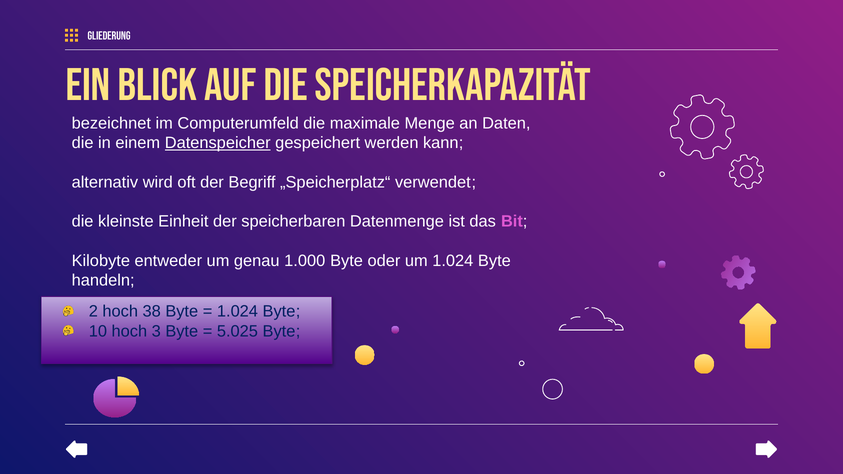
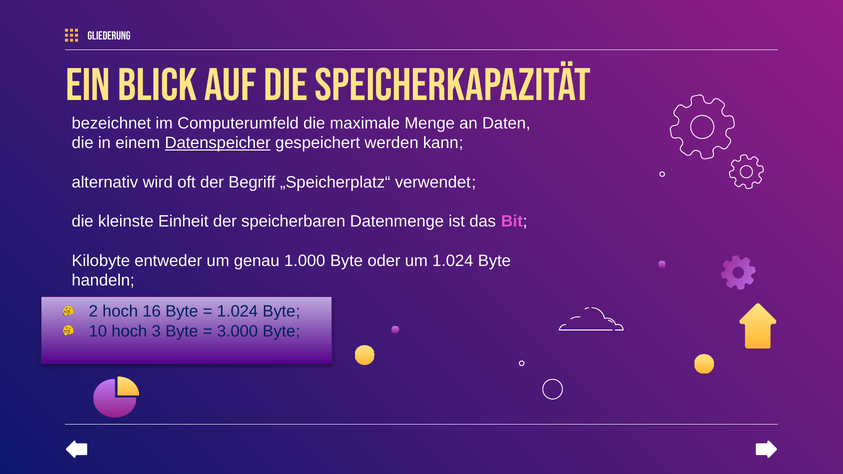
38: 38 -> 16
5.025: 5.025 -> 3.000
